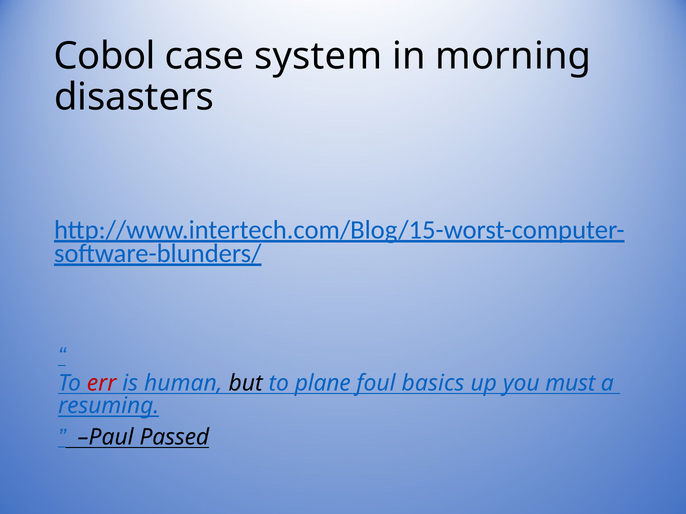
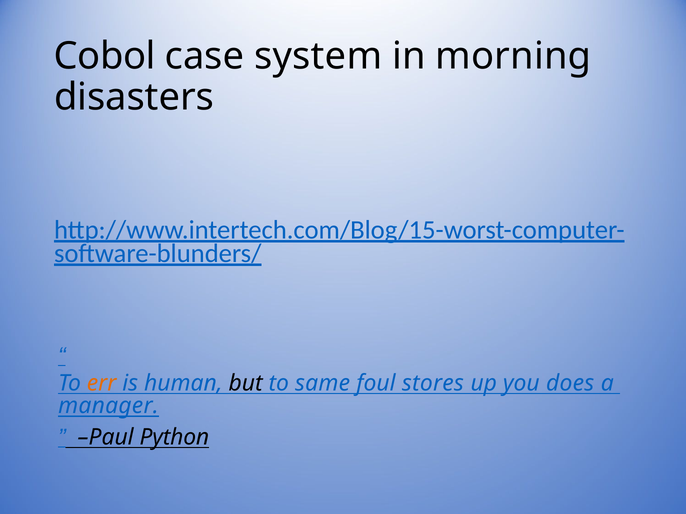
err colour: red -> orange
plane: plane -> same
basics: basics -> stores
must: must -> does
resuming: resuming -> manager
Passed: Passed -> Python
